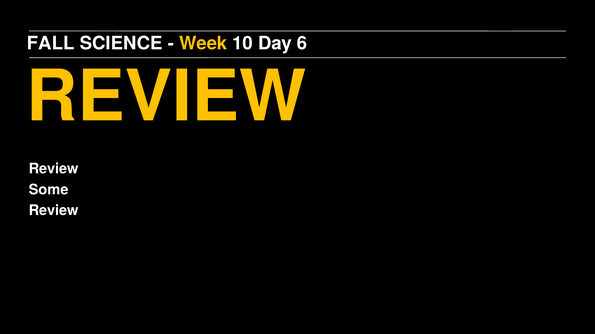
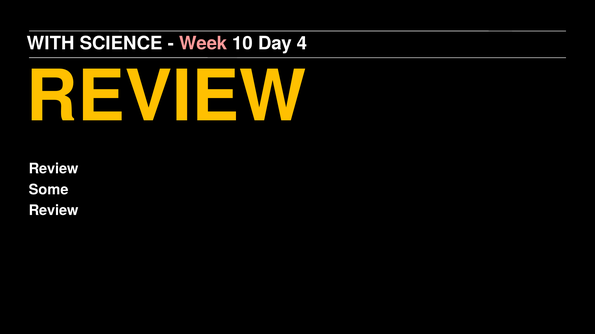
FALL: FALL -> WITH
Week colour: yellow -> pink
6: 6 -> 4
